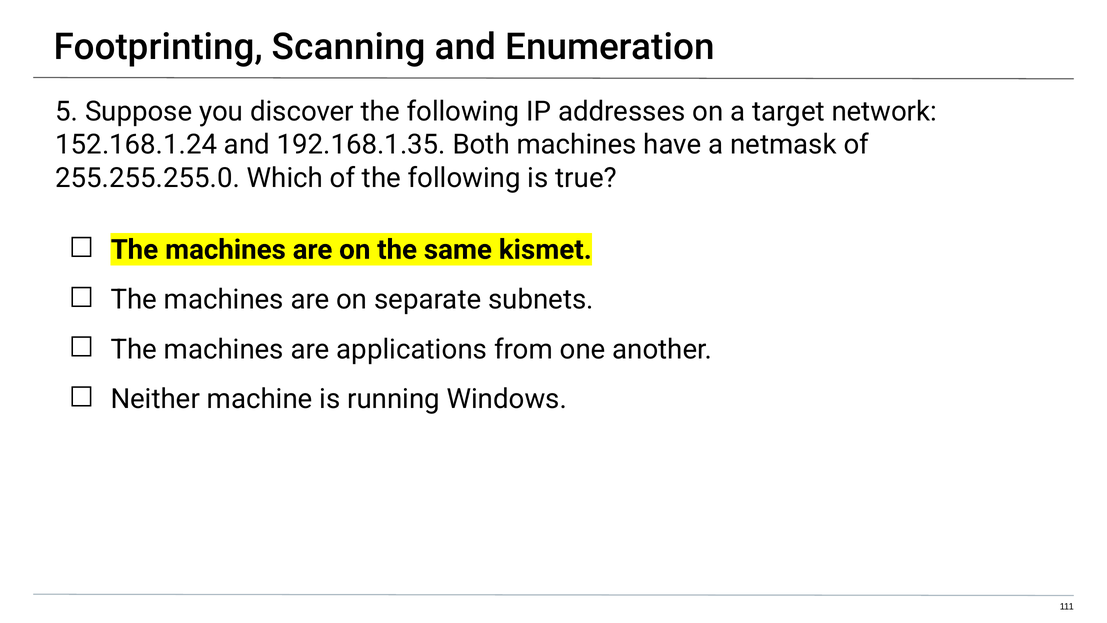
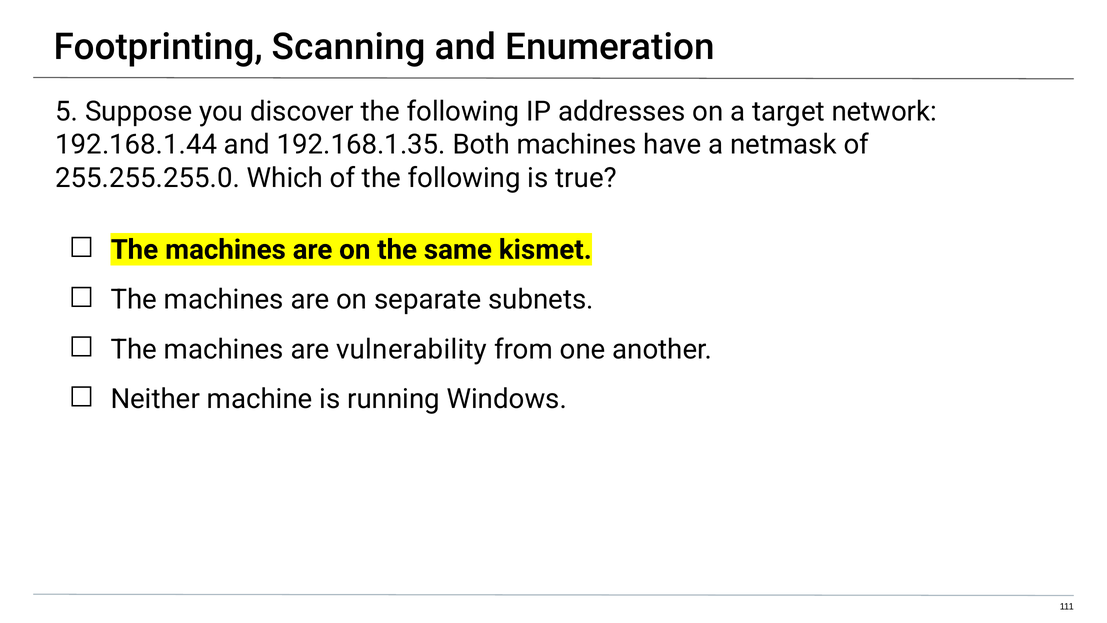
152.168.1.24: 152.168.1.24 -> 192.168.1.44
applications: applications -> vulnerability
